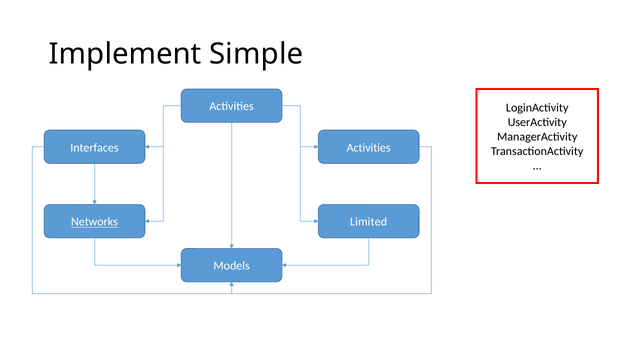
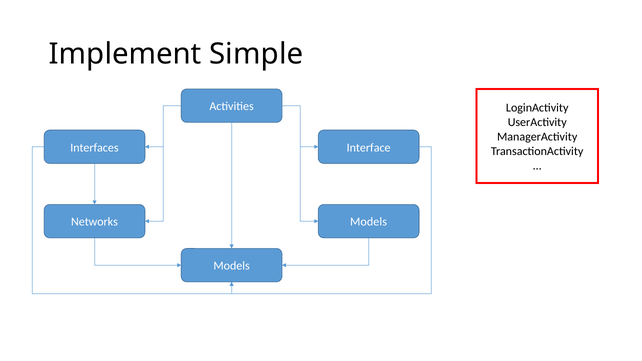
Activities at (369, 148): Activities -> Interface
Networks underline: present -> none
Limited at (369, 222): Limited -> Models
